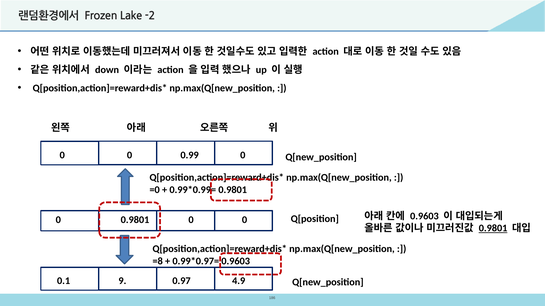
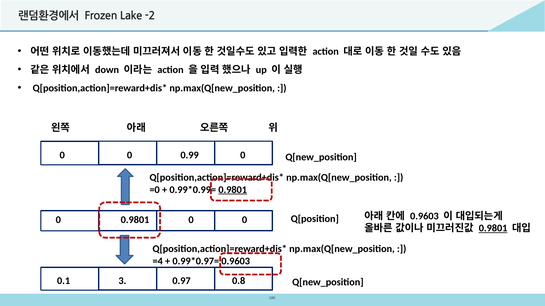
0.9801 at (233, 190) underline: none -> present
=8: =8 -> =4
9: 9 -> 3
4.9: 4.9 -> 0.8
